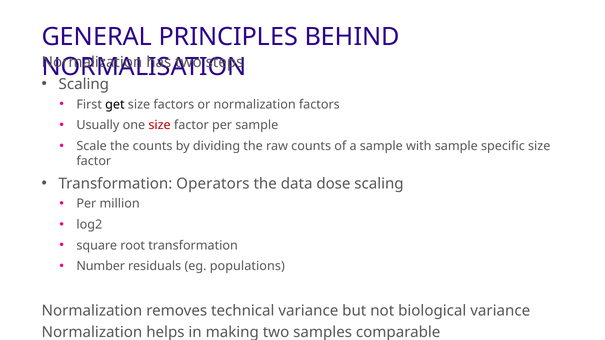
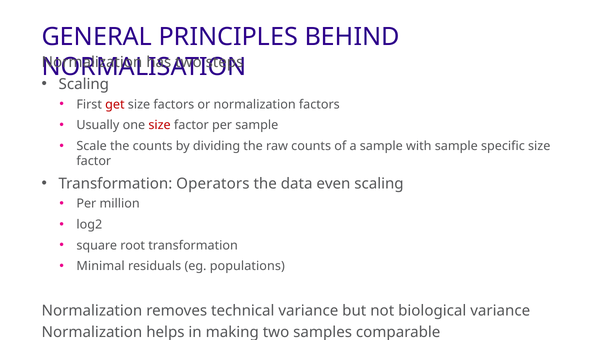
get colour: black -> red
dose: dose -> even
Number: Number -> Minimal
